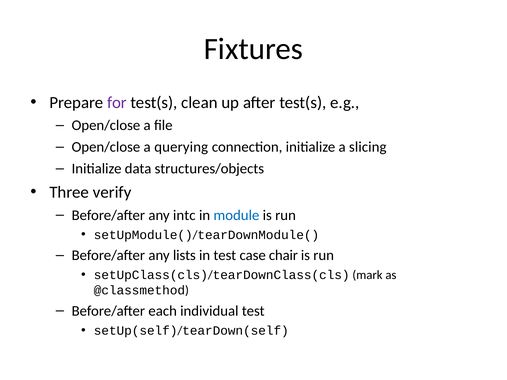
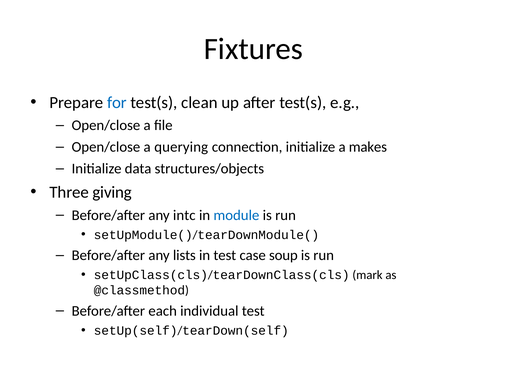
for colour: purple -> blue
slicing: slicing -> makes
verify: verify -> giving
chair: chair -> soup
